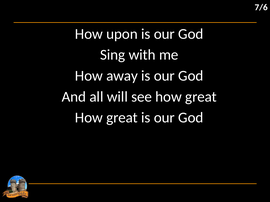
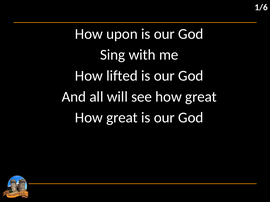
7/6: 7/6 -> 1/6
away: away -> lifted
